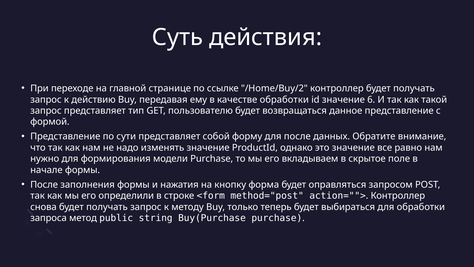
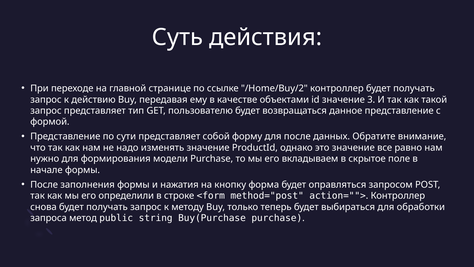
качестве обработки: обработки -> объектами
6: 6 -> 3
